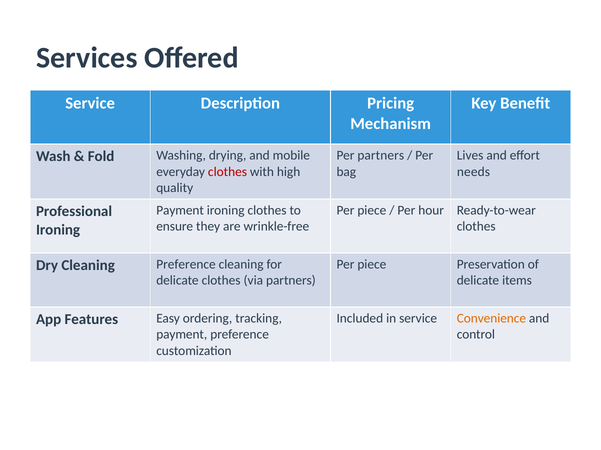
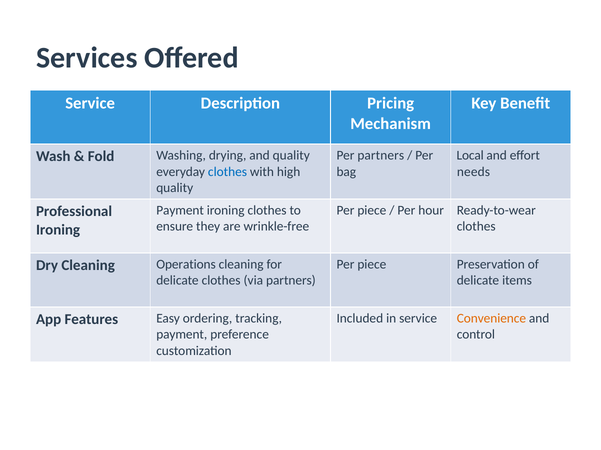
Lives: Lives -> Local
and mobile: mobile -> quality
clothes at (228, 172) colour: red -> blue
Cleaning Preference: Preference -> Operations
